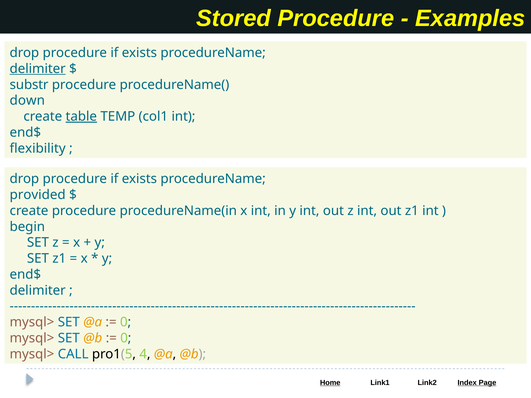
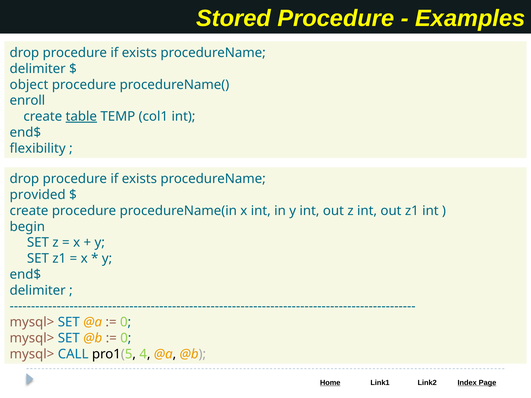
delimiter at (38, 69) underline: present -> none
substr: substr -> object
down: down -> enroll
